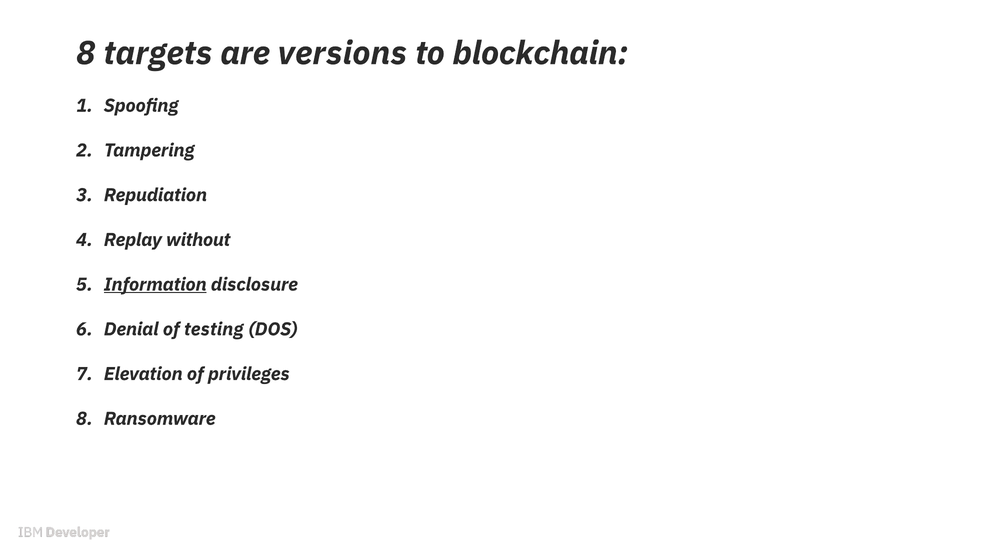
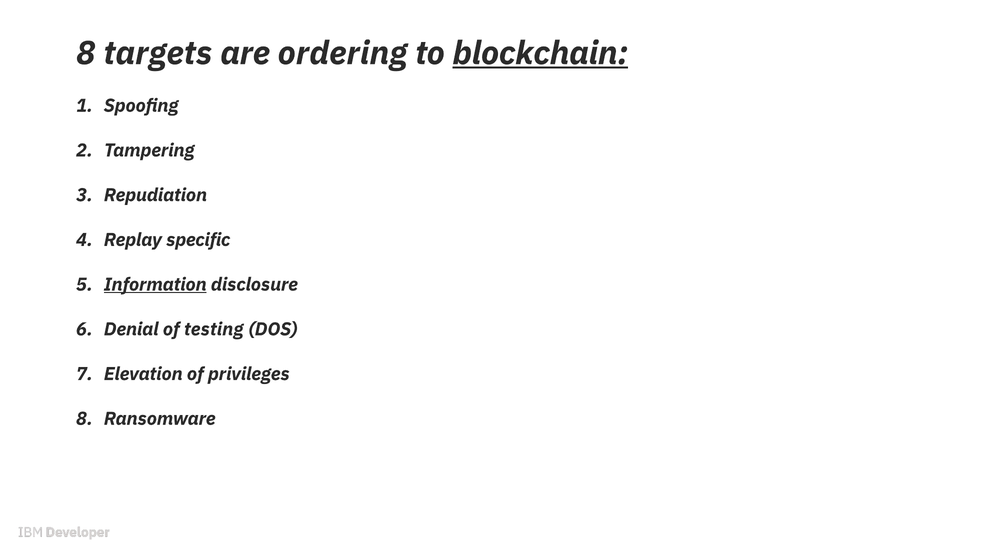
versions: versions -> ordering
blockchain underline: none -> present
without: without -> specific
